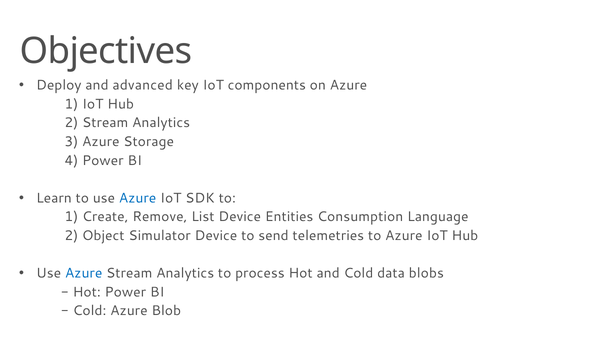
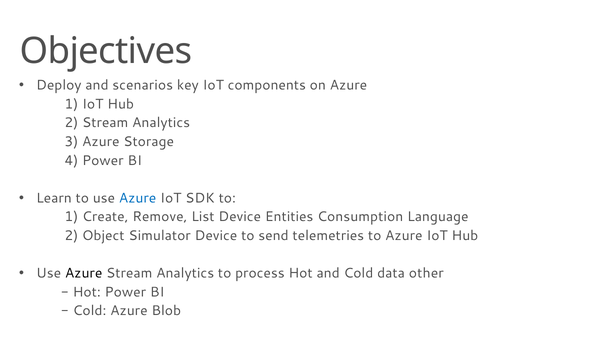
advanced: advanced -> scenarios
Azure at (84, 273) colour: blue -> black
blobs: blobs -> other
